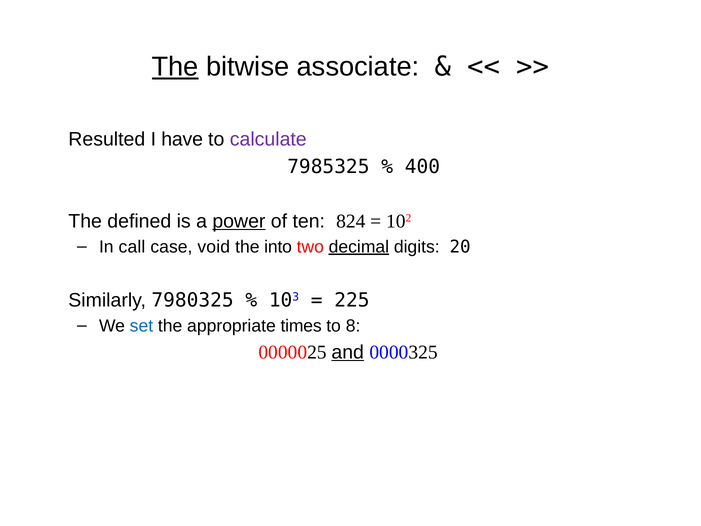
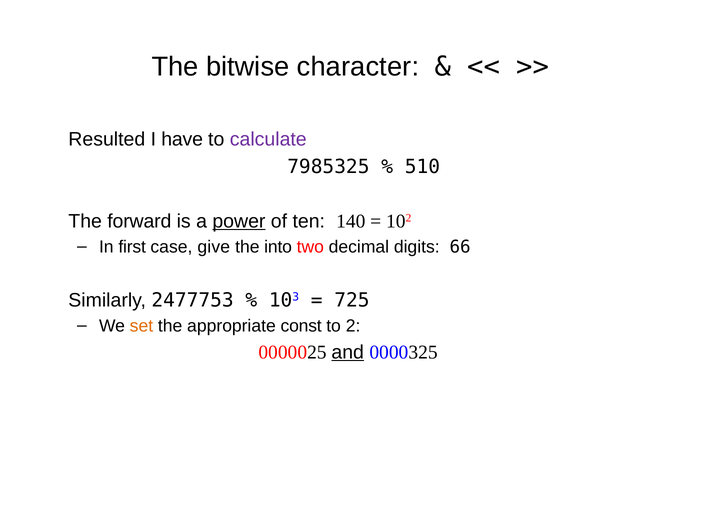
The at (175, 67) underline: present -> none
associate: associate -> character
400: 400 -> 510
defined: defined -> forward
824: 824 -> 140
call: call -> first
void: void -> give
decimal underline: present -> none
20: 20 -> 66
7980325: 7980325 -> 2477753
225: 225 -> 725
set colour: blue -> orange
times: times -> const
8: 8 -> 2
